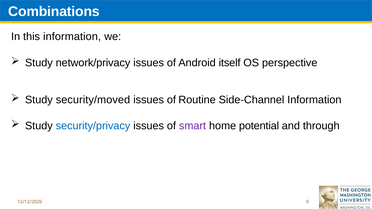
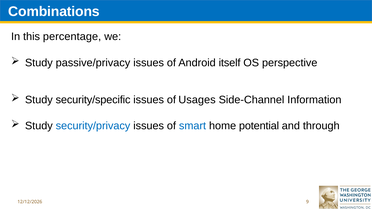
this information: information -> percentage
network/privacy: network/privacy -> passive/privacy
security/moved: security/moved -> security/specific
Routine: Routine -> Usages
smart colour: purple -> blue
